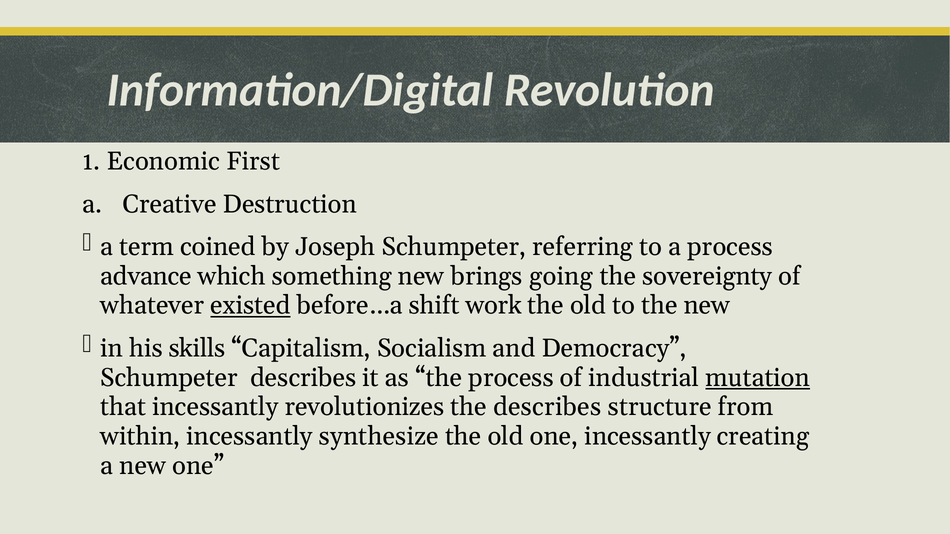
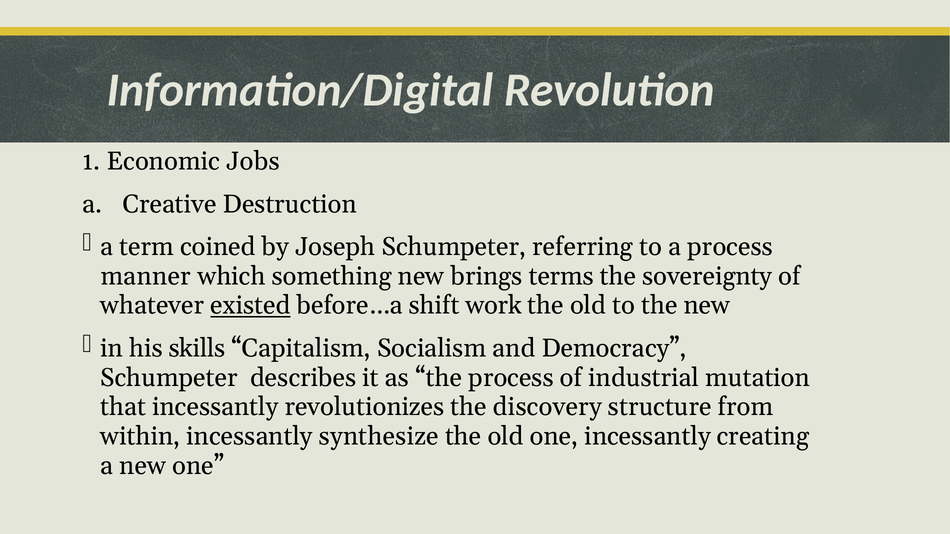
First: First -> Jobs
advance: advance -> manner
going: going -> terms
mutation underline: present -> none
the describes: describes -> discovery
